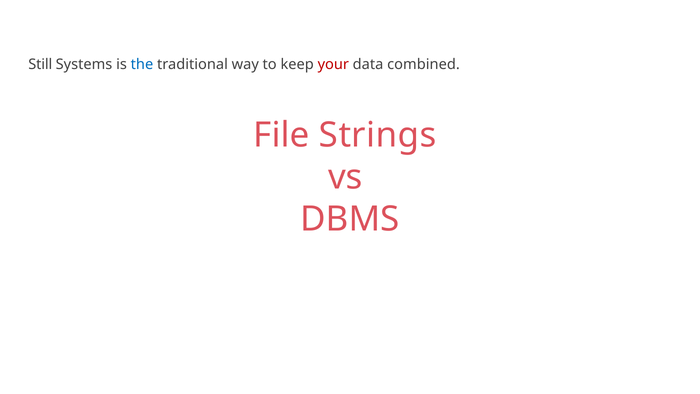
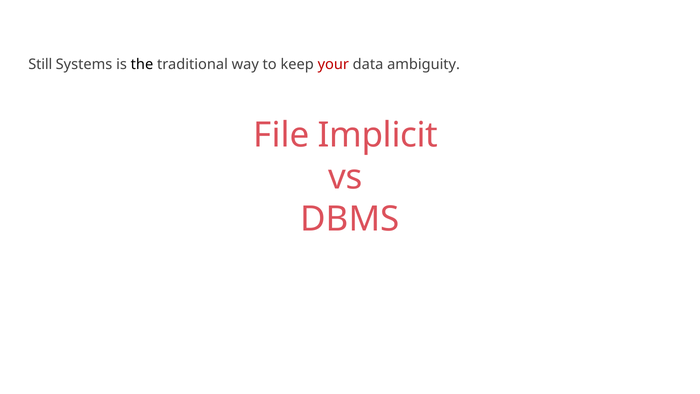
the colour: blue -> black
combined: combined -> ambiguity
Strings: Strings -> Implicit
